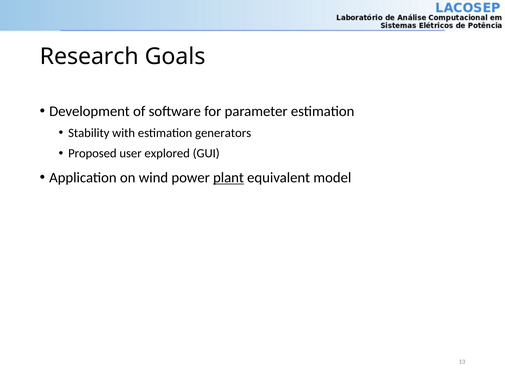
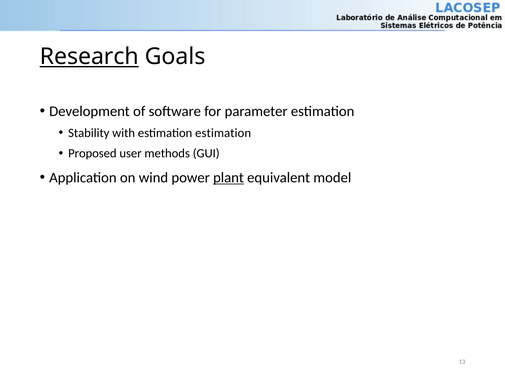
Research underline: none -> present
estimation generators: generators -> estimation
explored: explored -> methods
